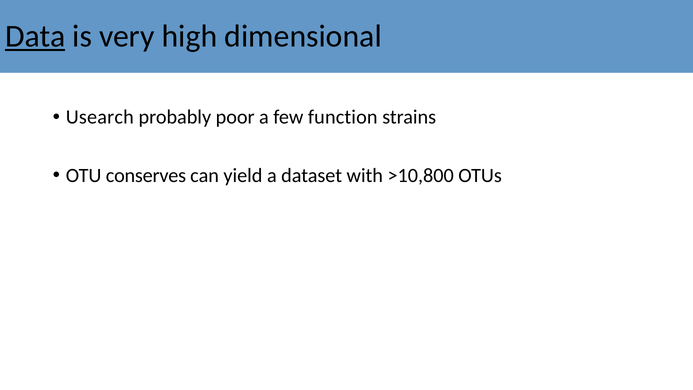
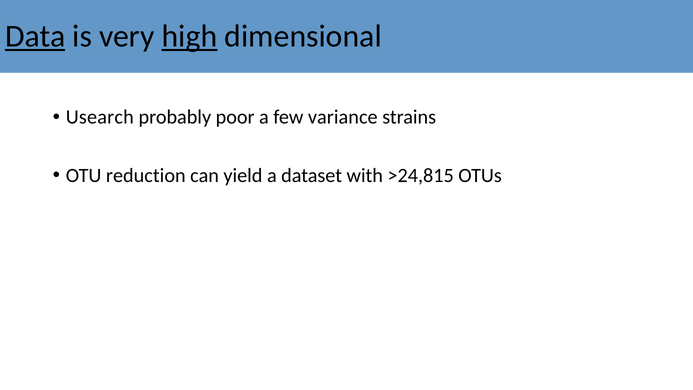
high underline: none -> present
function: function -> variance
conserves: conserves -> reduction
>10,800: >10,800 -> >24,815
